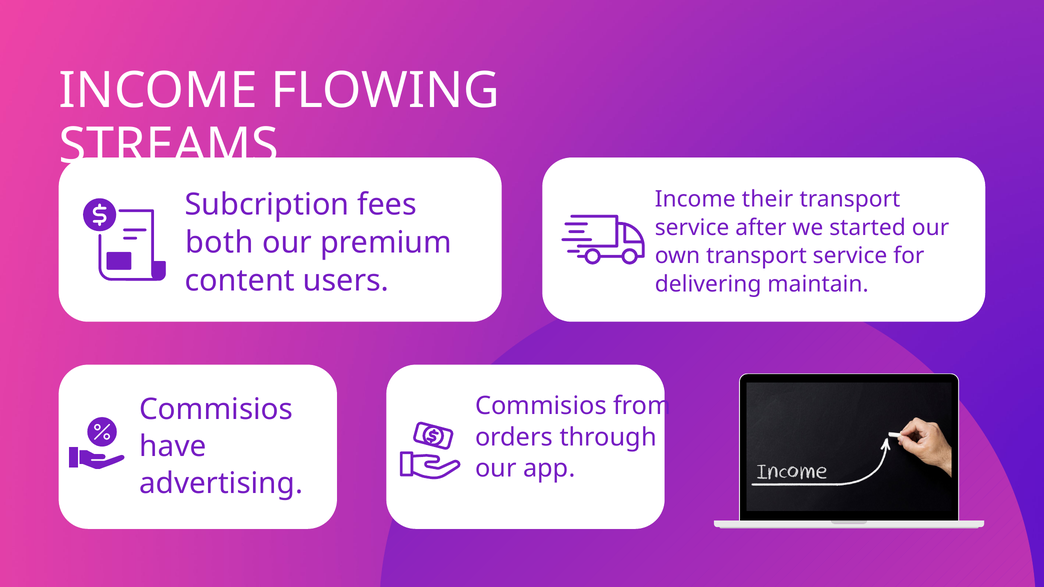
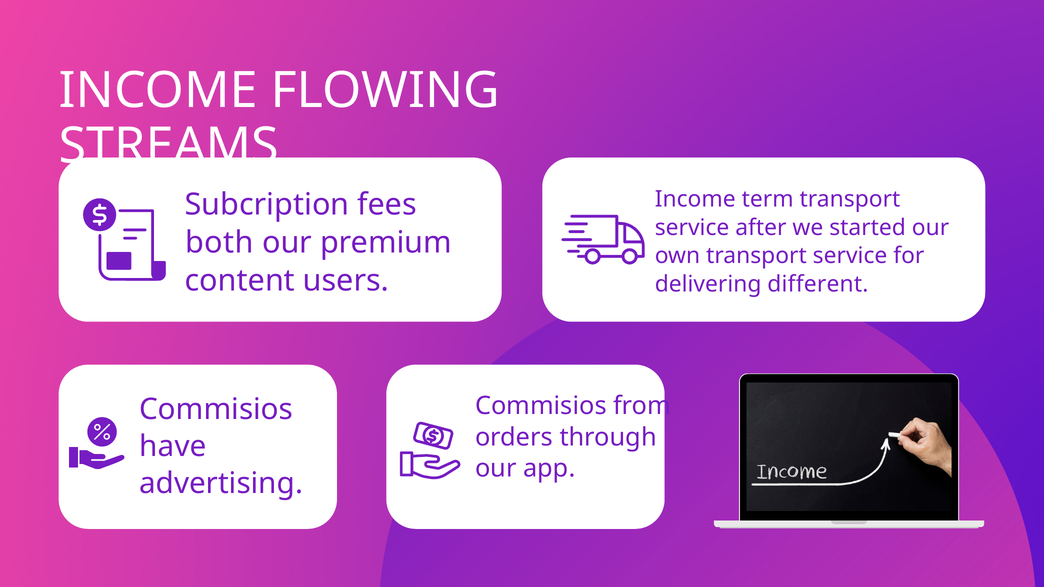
their: their -> term
maintain: maintain -> different
